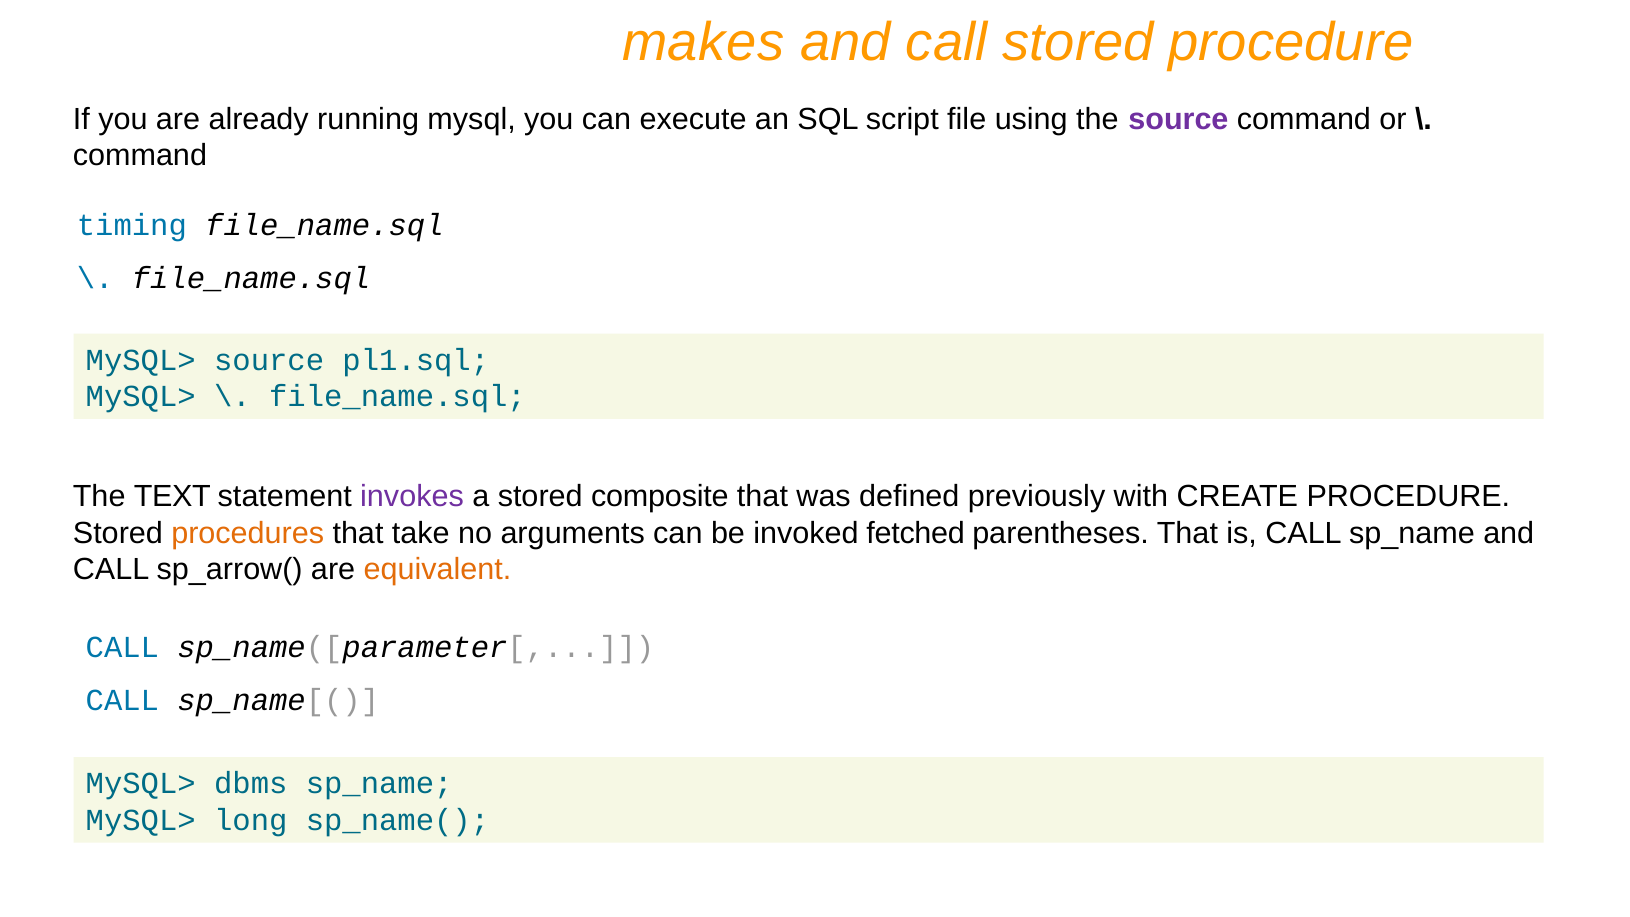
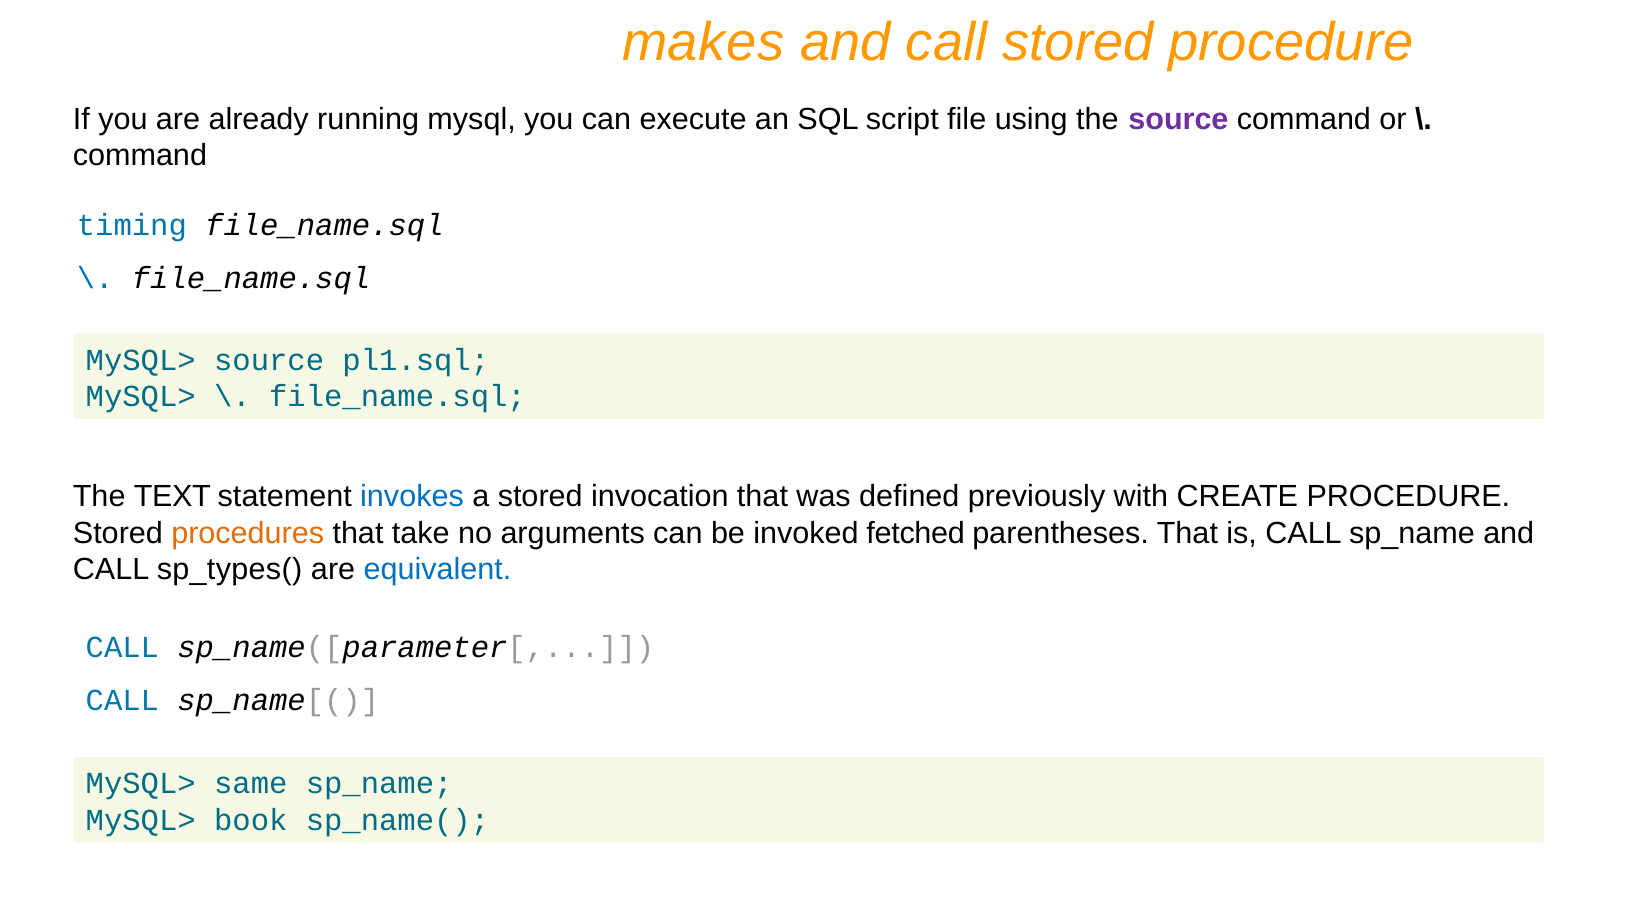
invokes colour: purple -> blue
composite: composite -> invocation
sp_arrow(: sp_arrow( -> sp_types(
equivalent colour: orange -> blue
dbms: dbms -> same
long: long -> book
